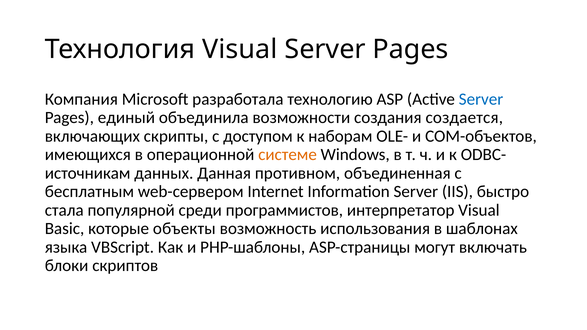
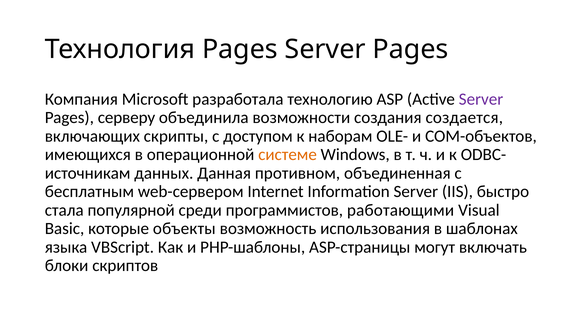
Технология Visual: Visual -> Pages
Server at (481, 99) colour: blue -> purple
единый: единый -> серверу
интерпретатор: интерпретатор -> работающими
